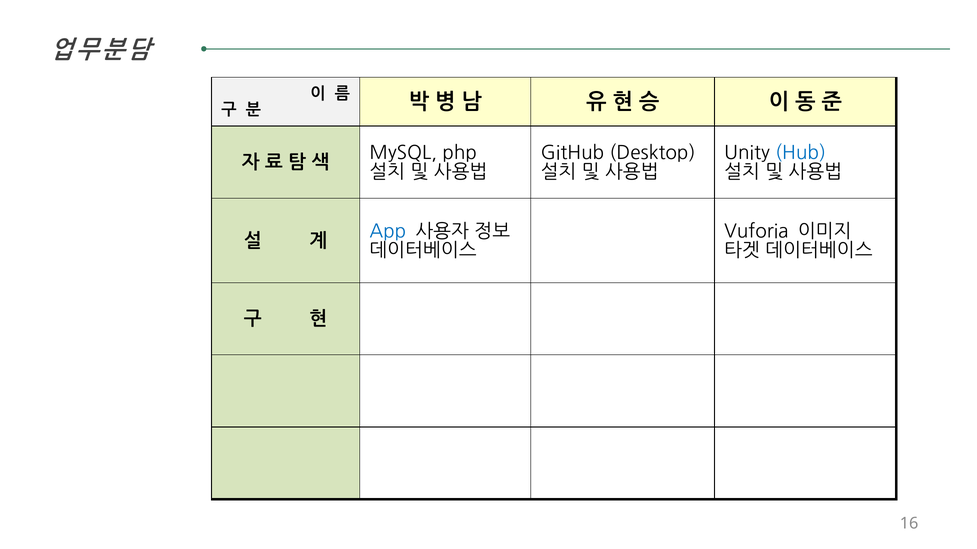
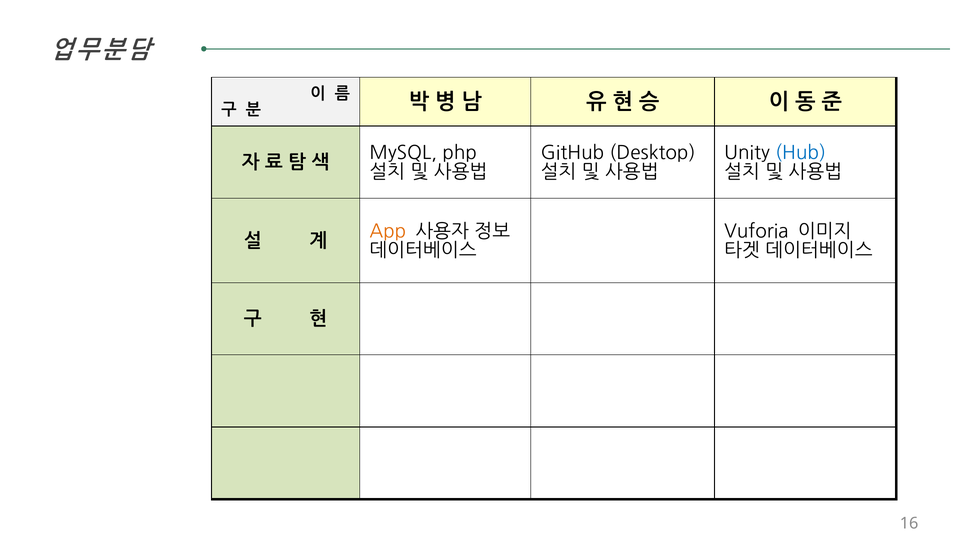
App colour: blue -> orange
